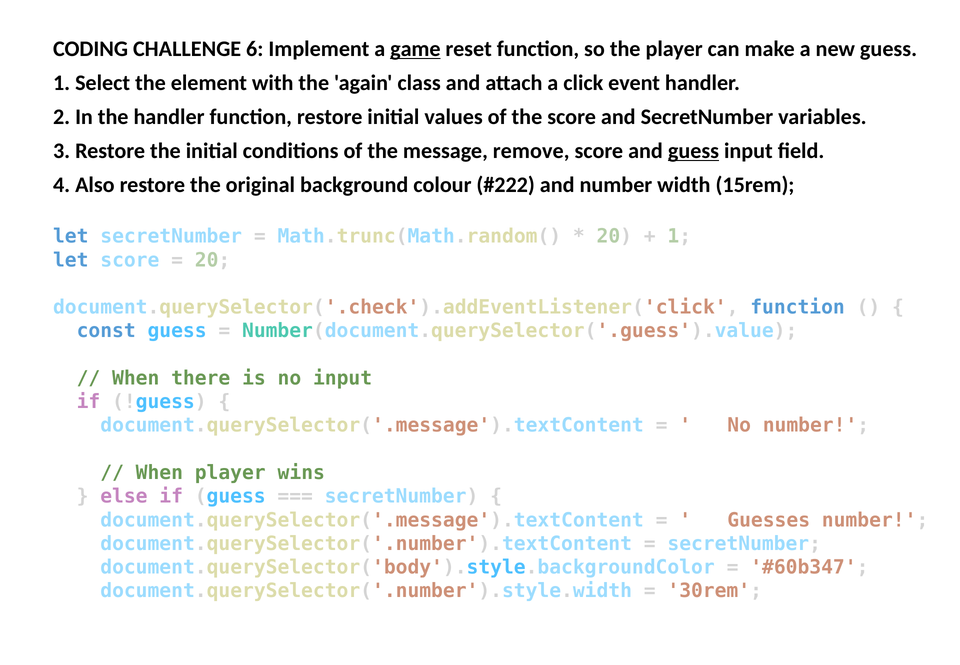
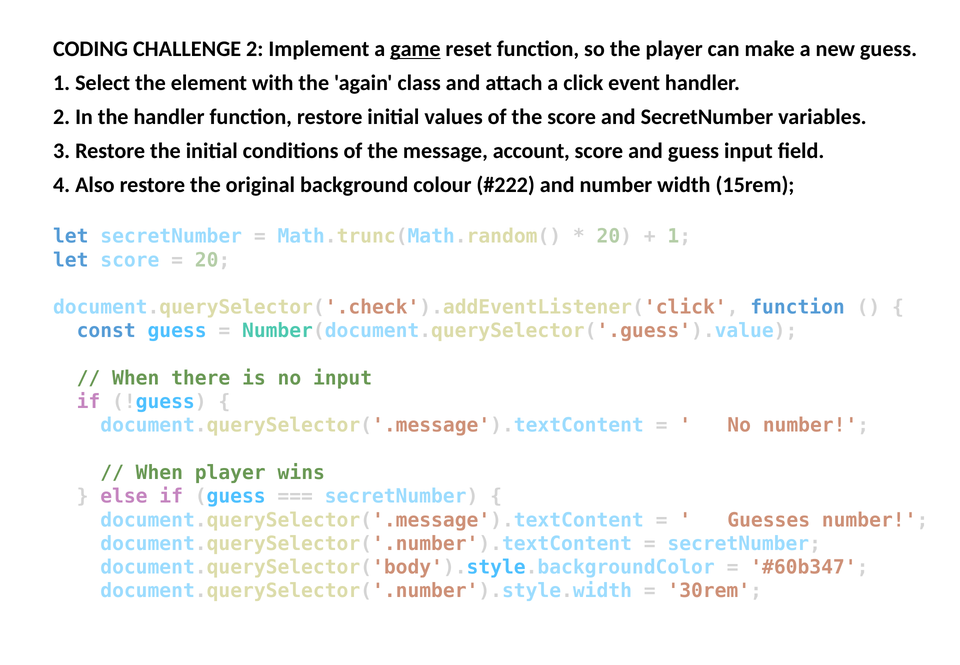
CHALLENGE 6: 6 -> 2
remove: remove -> account
guess at (693, 151) underline: present -> none
